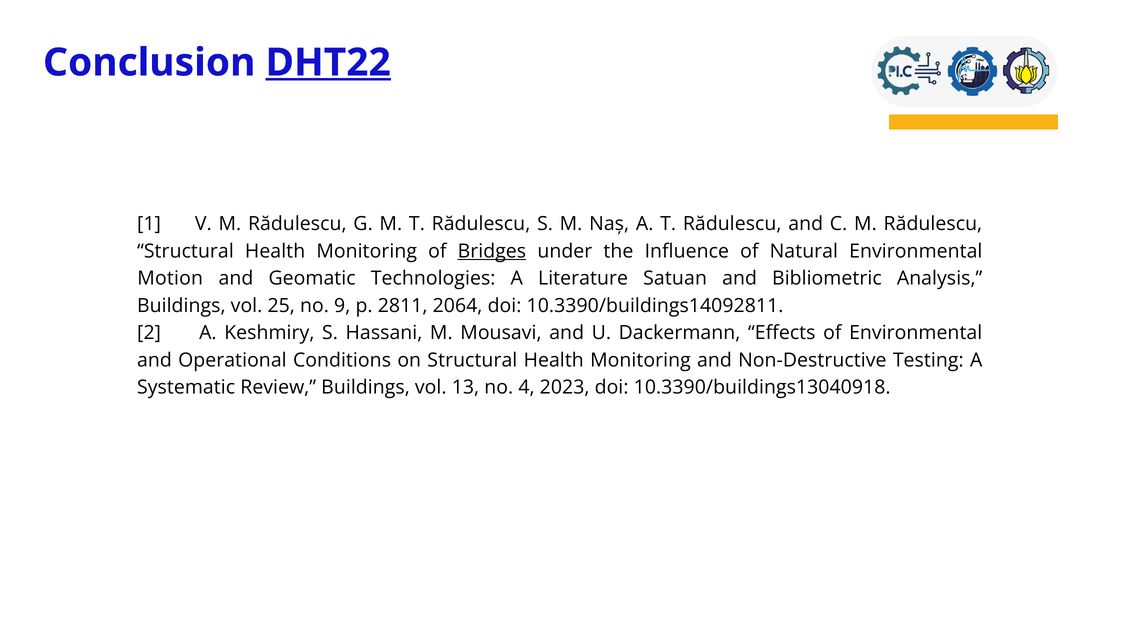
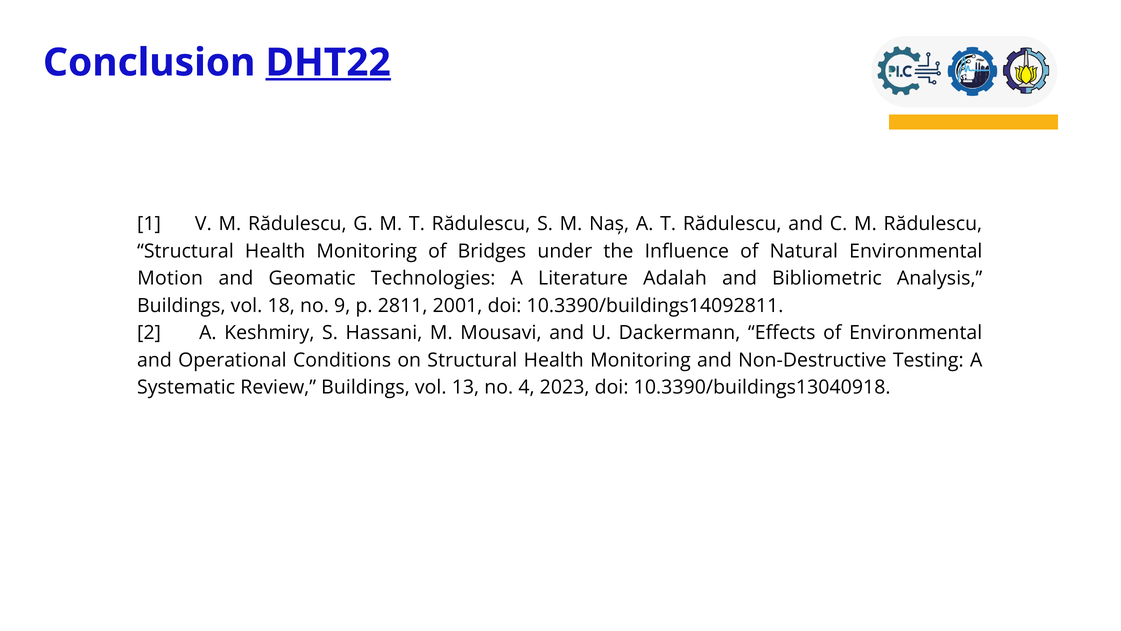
Bridges underline: present -> none
Satuan: Satuan -> Adalah
25: 25 -> 18
2064: 2064 -> 2001
